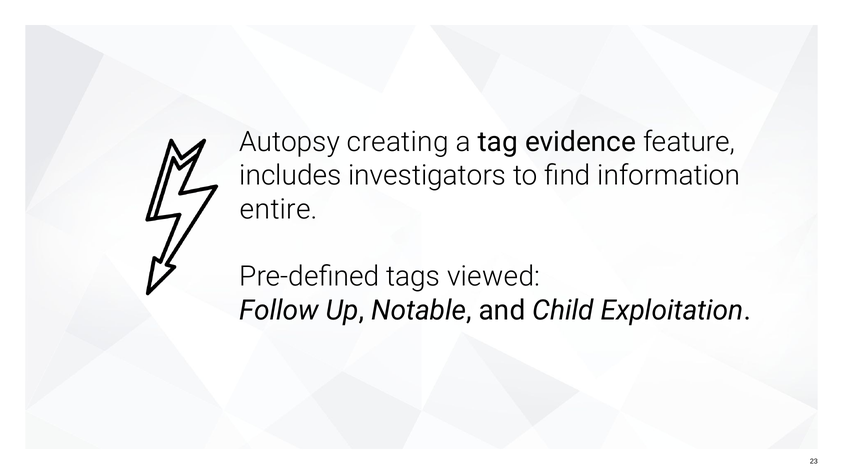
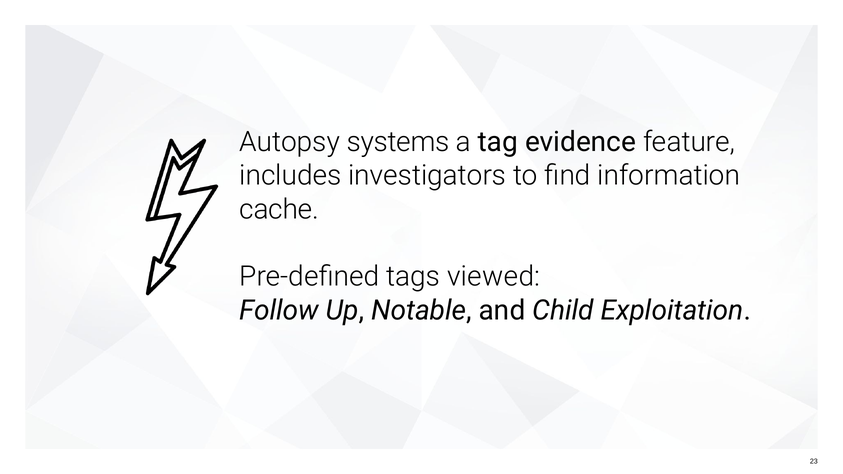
creating: creating -> systems
entire: entire -> cache
